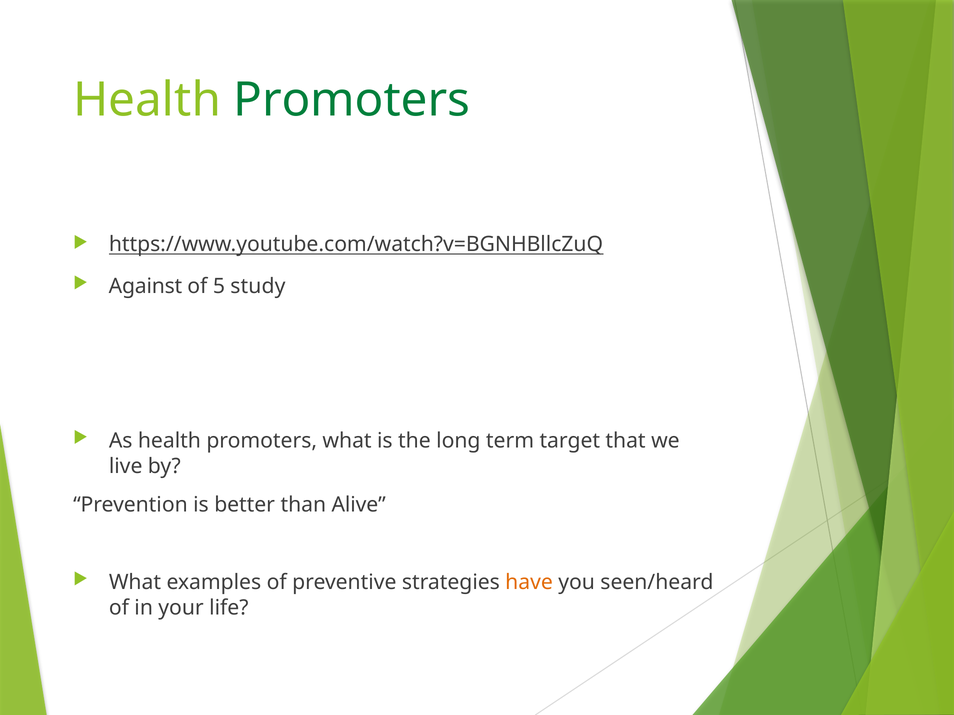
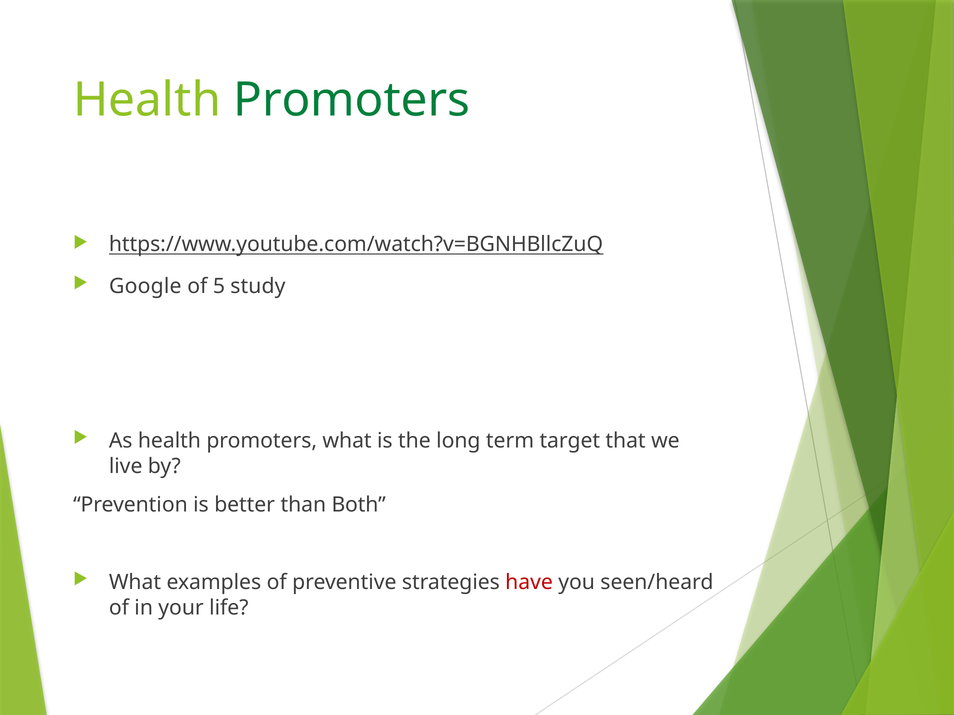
Against: Against -> Google
Alive: Alive -> Both
have colour: orange -> red
